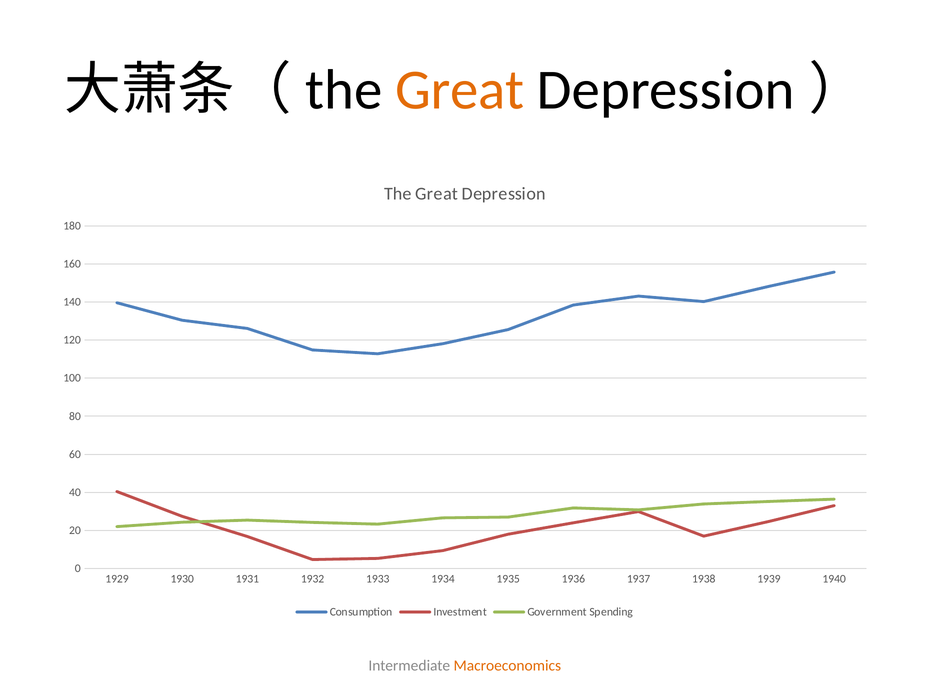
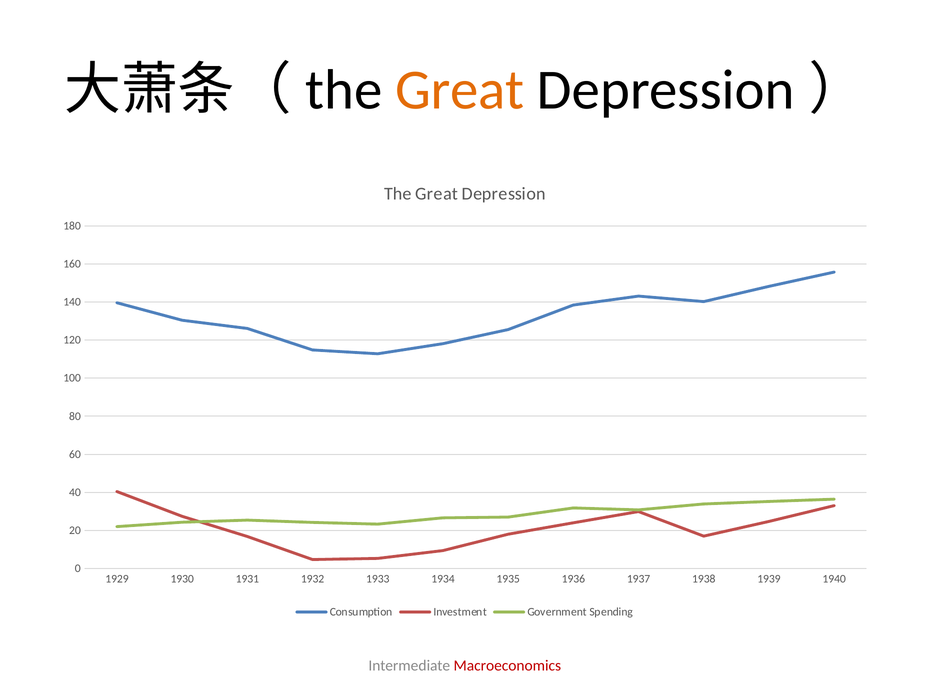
Macroeconomics colour: orange -> red
